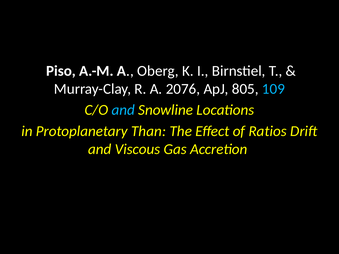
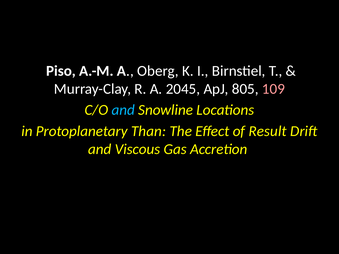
2076: 2076 -> 2045
109 colour: light blue -> pink
Ratios: Ratios -> Result
